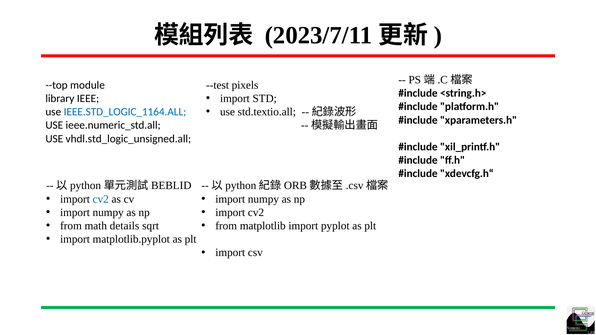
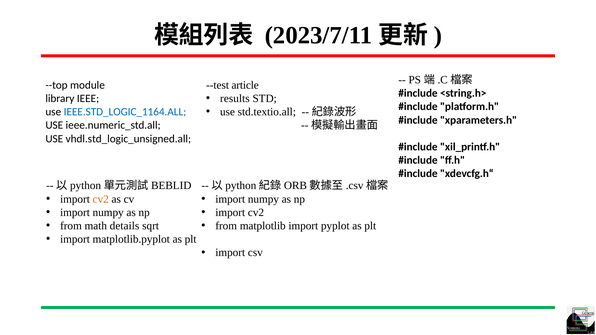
pixels: pixels -> article
import at (235, 98): import -> results
cv2 at (101, 199) colour: blue -> orange
